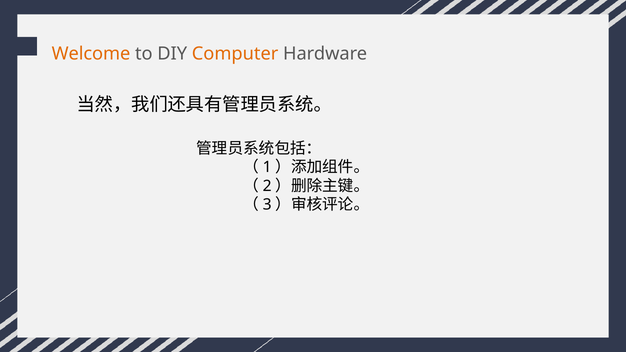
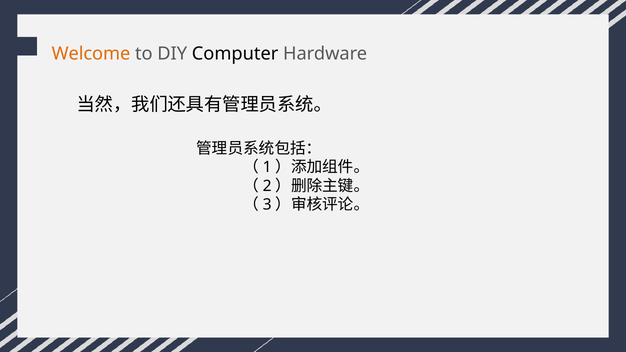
Computer colour: orange -> black
